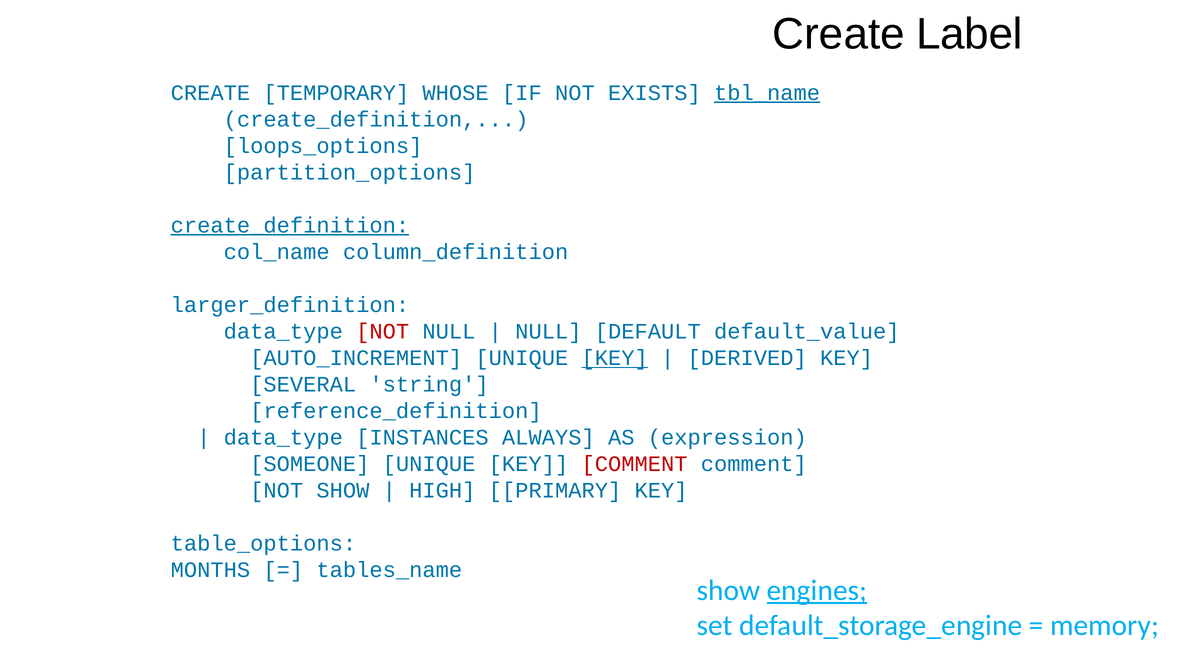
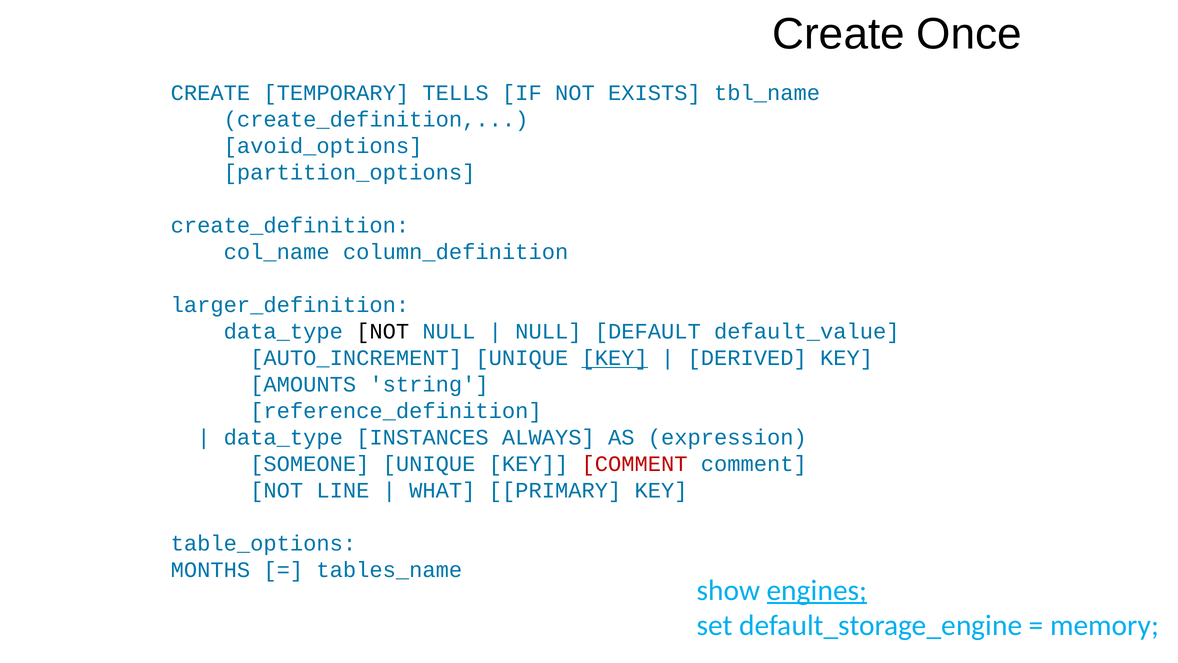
Label: Label -> Once
WHOSE: WHOSE -> TELLS
tbl_name underline: present -> none
loops_options: loops_options -> avoid_options
create_definition at (290, 225) underline: present -> none
NOT at (383, 331) colour: red -> black
SEVERAL: SEVERAL -> AMOUNTS
NOT SHOW: SHOW -> LINE
HIGH: HIGH -> WHAT
